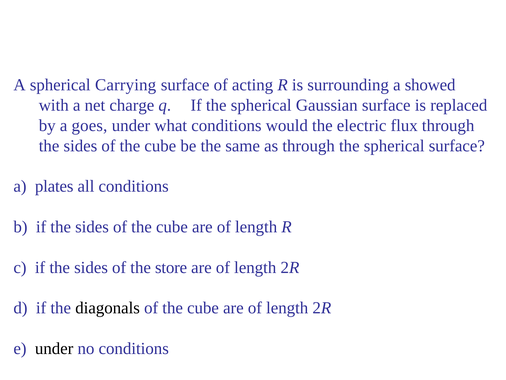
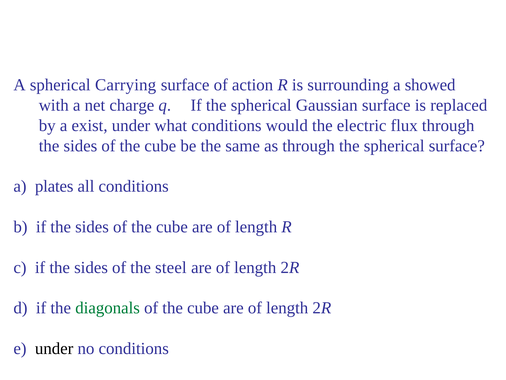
acting: acting -> action
goes: goes -> exist
store: store -> steel
diagonals colour: black -> green
